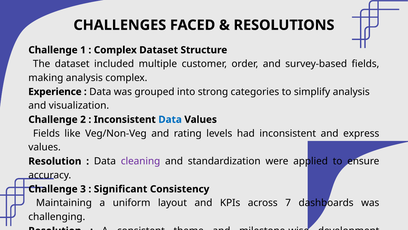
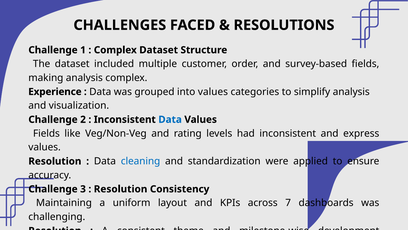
into strong: strong -> values
cleaning colour: purple -> blue
Significant at (121, 189): Significant -> Resolution
